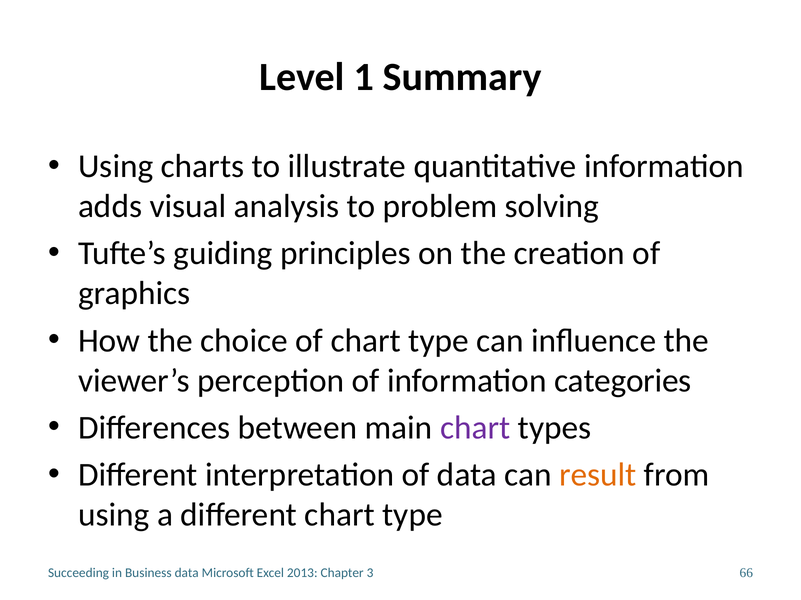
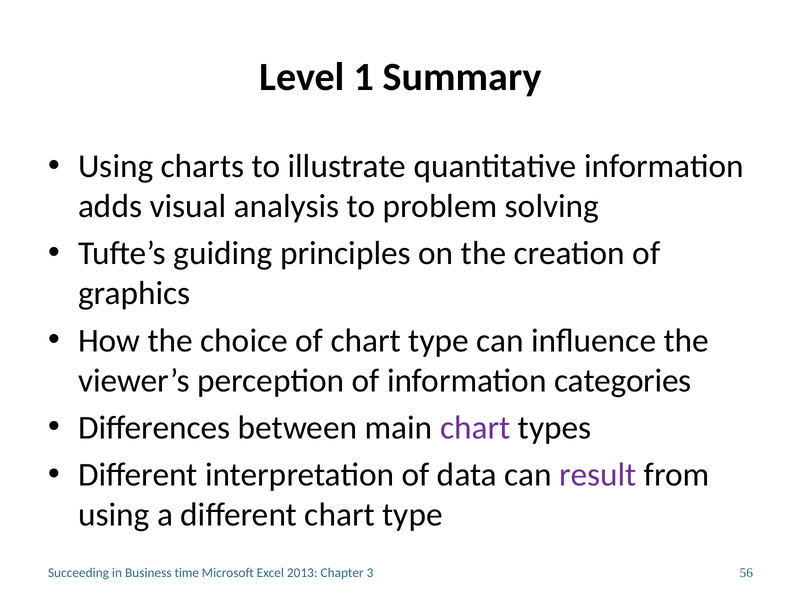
result colour: orange -> purple
Business data: data -> time
66: 66 -> 56
